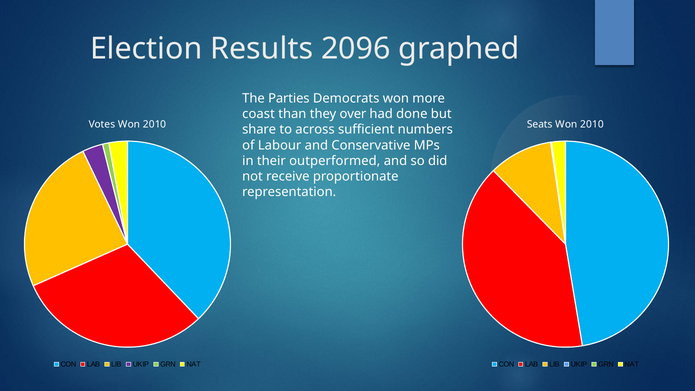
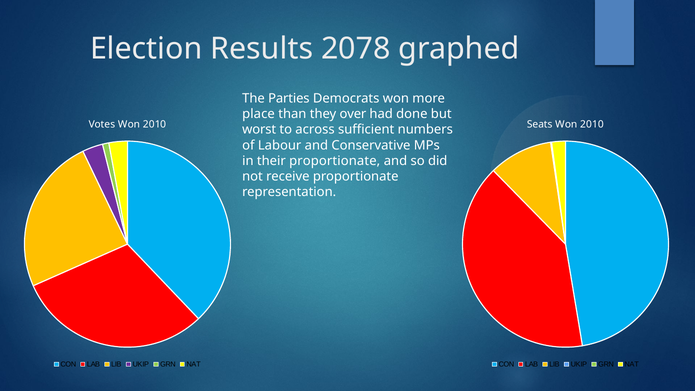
2096: 2096 -> 2078
coast: coast -> place
share: share -> worst
their outperformed: outperformed -> proportionate
